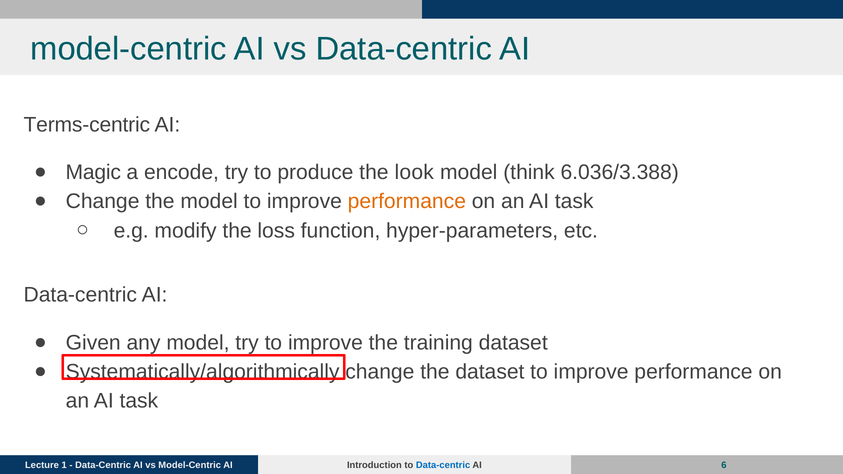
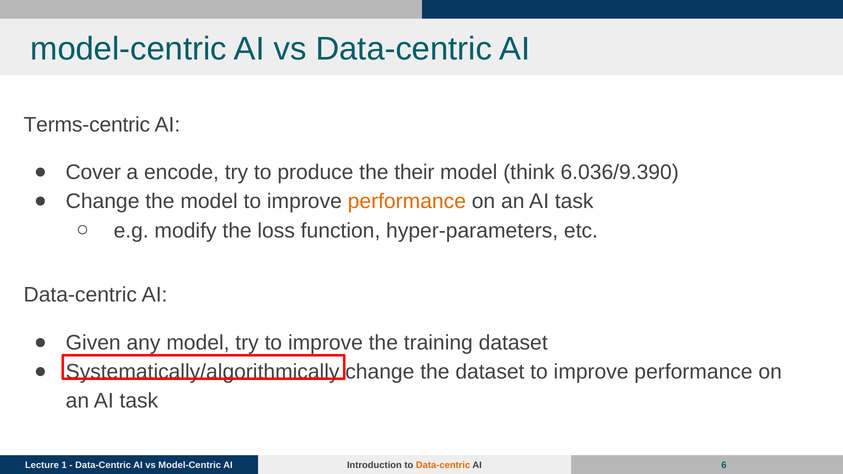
Magic: Magic -> Cover
look: look -> their
6.036/3.388: 6.036/3.388 -> 6.036/9.390
Data-centric at (443, 465) colour: blue -> orange
